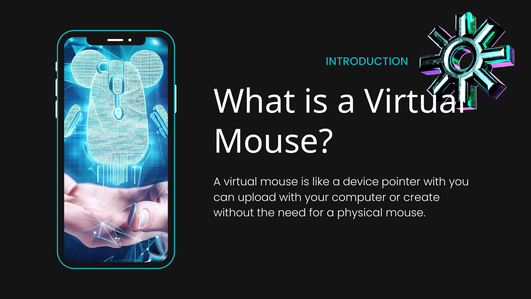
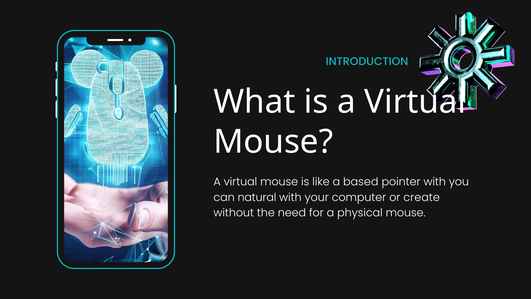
device: device -> based
upload: upload -> natural
